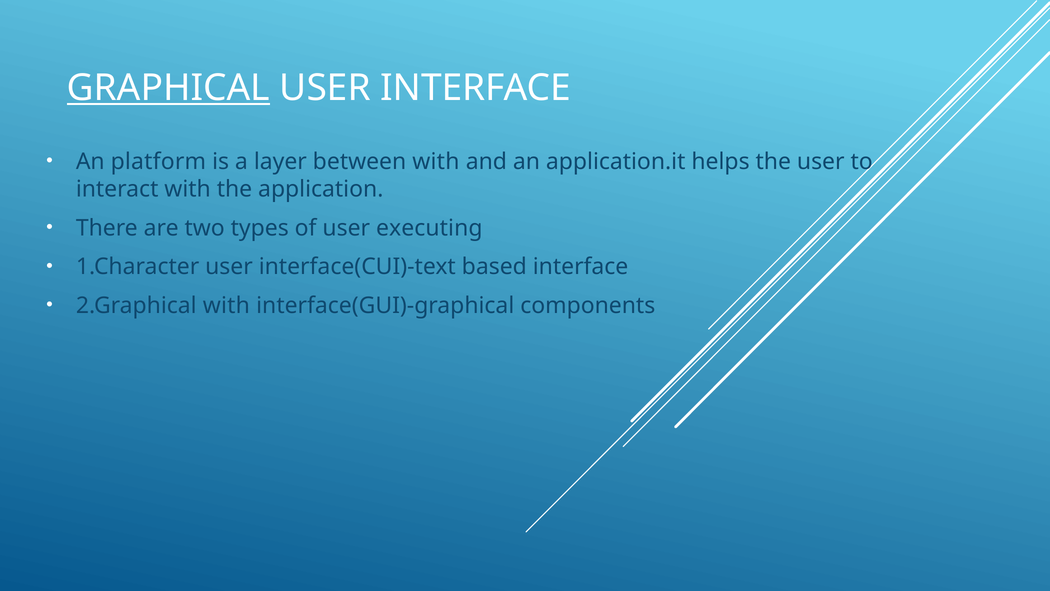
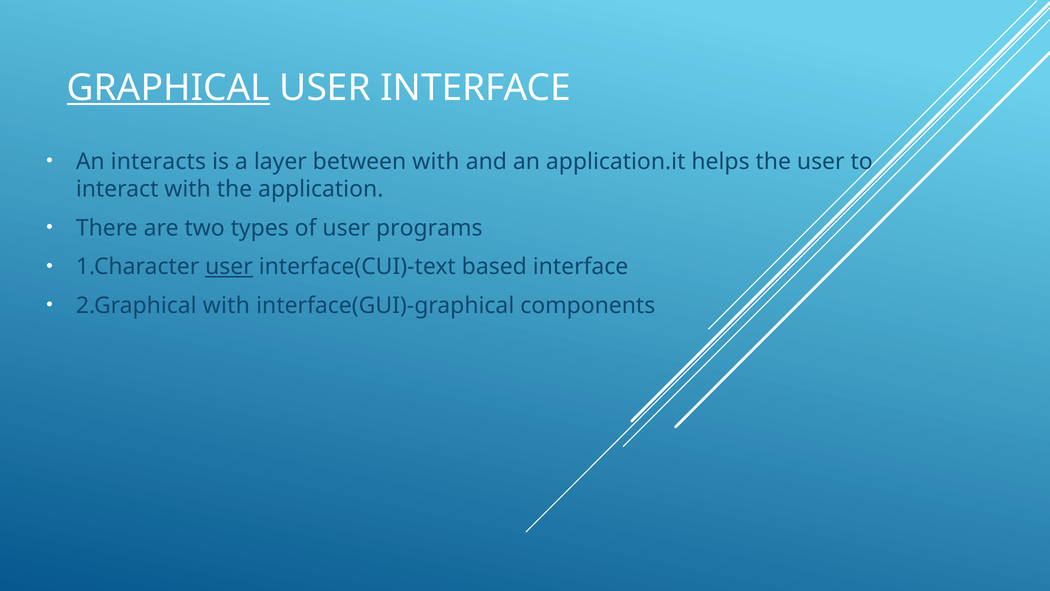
platform: platform -> interacts
executing: executing -> programs
user at (229, 267) underline: none -> present
